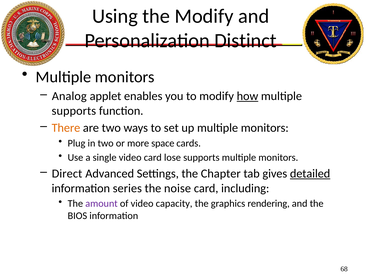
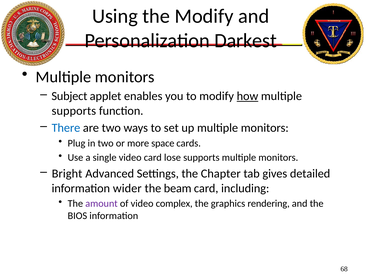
Distinct: Distinct -> Darkest
Analog: Analog -> Subject
There colour: orange -> blue
Direct: Direct -> Bright
detailed underline: present -> none
series: series -> wider
noise: noise -> beam
capacity: capacity -> complex
